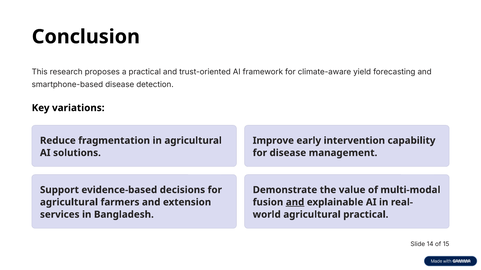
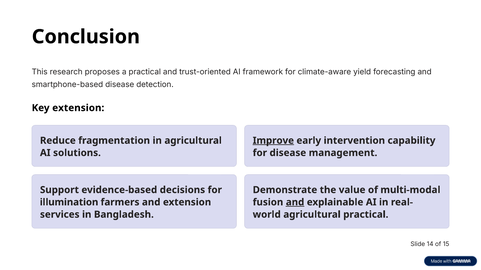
Key variations: variations -> extension
Improve underline: none -> present
agricultural at (69, 203): agricultural -> illumination
